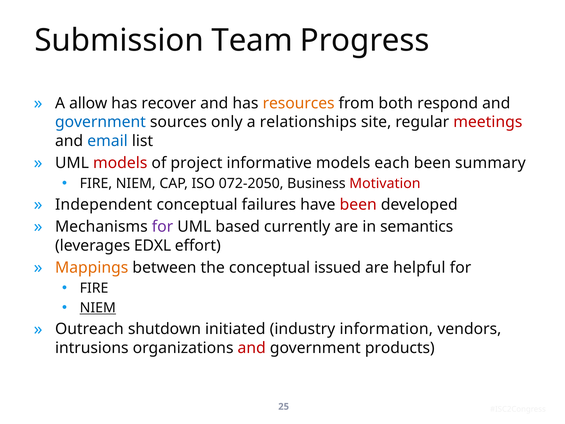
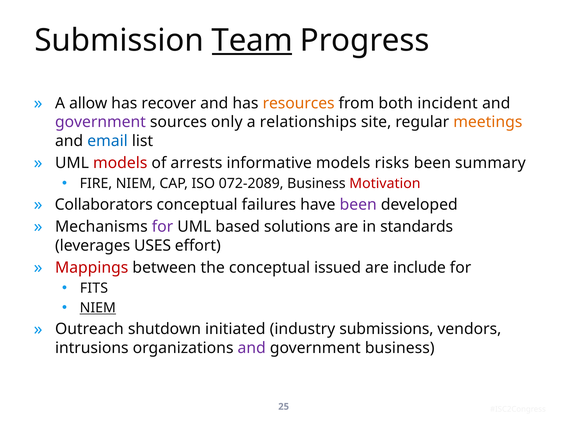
Team underline: none -> present
respond: respond -> incident
government at (100, 122) colour: blue -> purple
meetings colour: red -> orange
project: project -> arrests
each: each -> risks
072-2050: 072-2050 -> 072-2089
Independent: Independent -> Collaborators
been at (358, 205) colour: red -> purple
currently: currently -> solutions
semantics: semantics -> standards
EDXL: EDXL -> USES
Mappings colour: orange -> red
helpful: helpful -> include
FIRE at (94, 288): FIRE -> FITS
information: information -> submissions
and at (252, 348) colour: red -> purple
government products: products -> business
